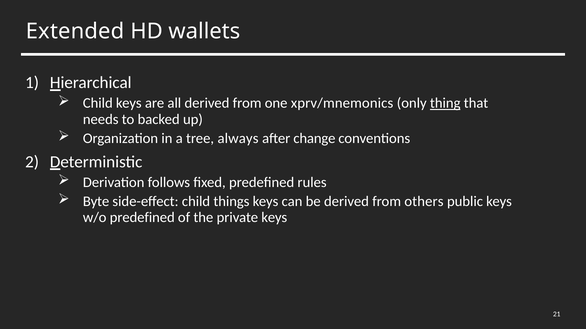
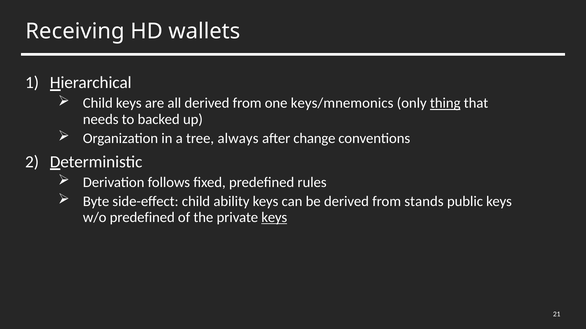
Extended: Extended -> Receiving
xprv/mnemonics: xprv/mnemonics -> keys/mnemonics
things: things -> ability
others: others -> stands
keys at (274, 218) underline: none -> present
